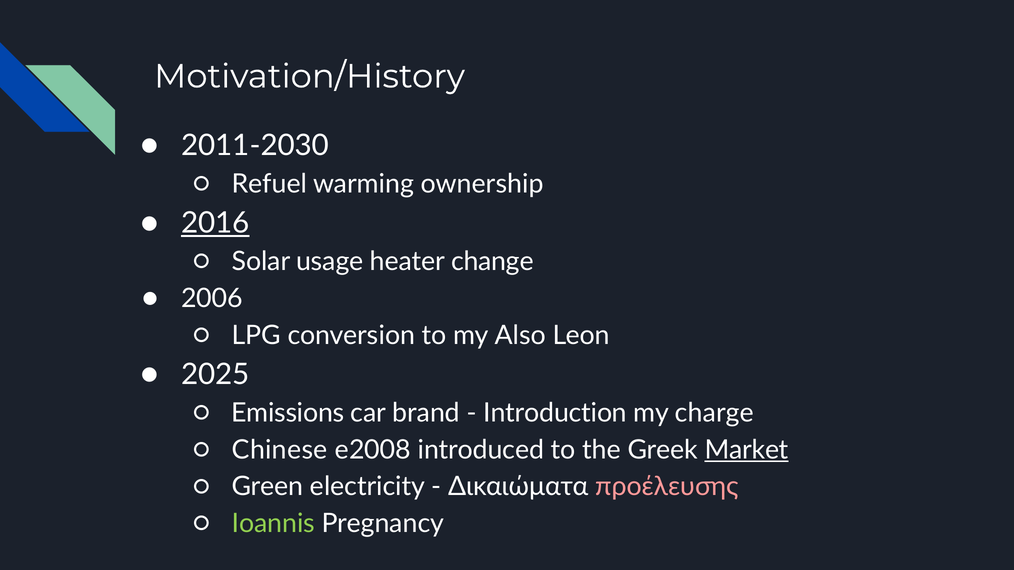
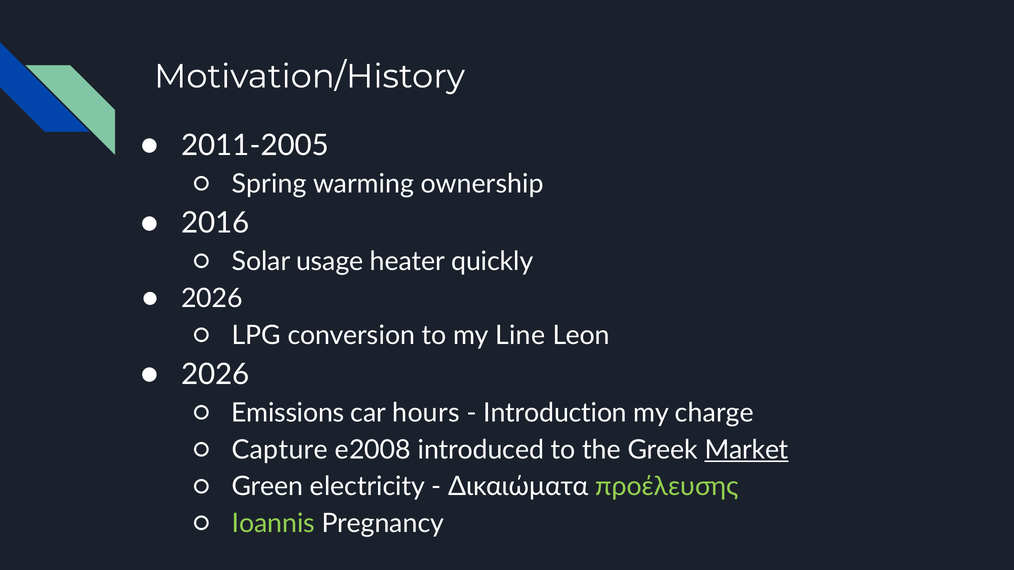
2011-2030: 2011-2030 -> 2011-2005
Refuel: Refuel -> Spring
2016 underline: present -> none
change: change -> quickly
2006 at (212, 299): 2006 -> 2026
Also: Also -> Line
2025 at (215, 375): 2025 -> 2026
brand: brand -> hours
Chinese: Chinese -> Capture
προέλευσης colour: pink -> light green
